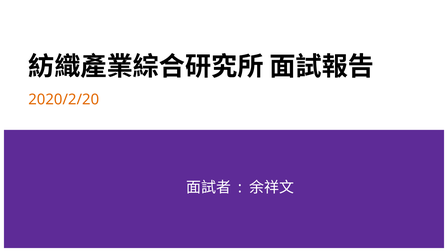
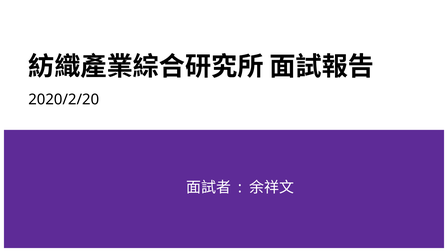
2020/2/20 colour: orange -> black
